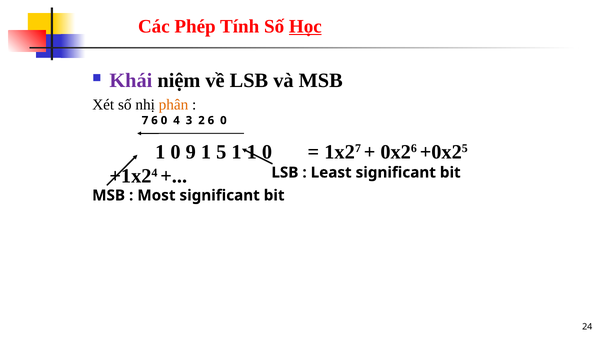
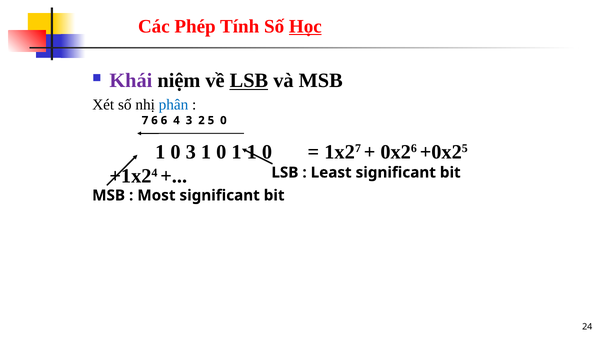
LSB at (249, 81) underline: none -> present
phân colour: orange -> blue
7 6 0: 0 -> 6
2 6: 6 -> 5
0 9: 9 -> 3
5 at (221, 152): 5 -> 0
